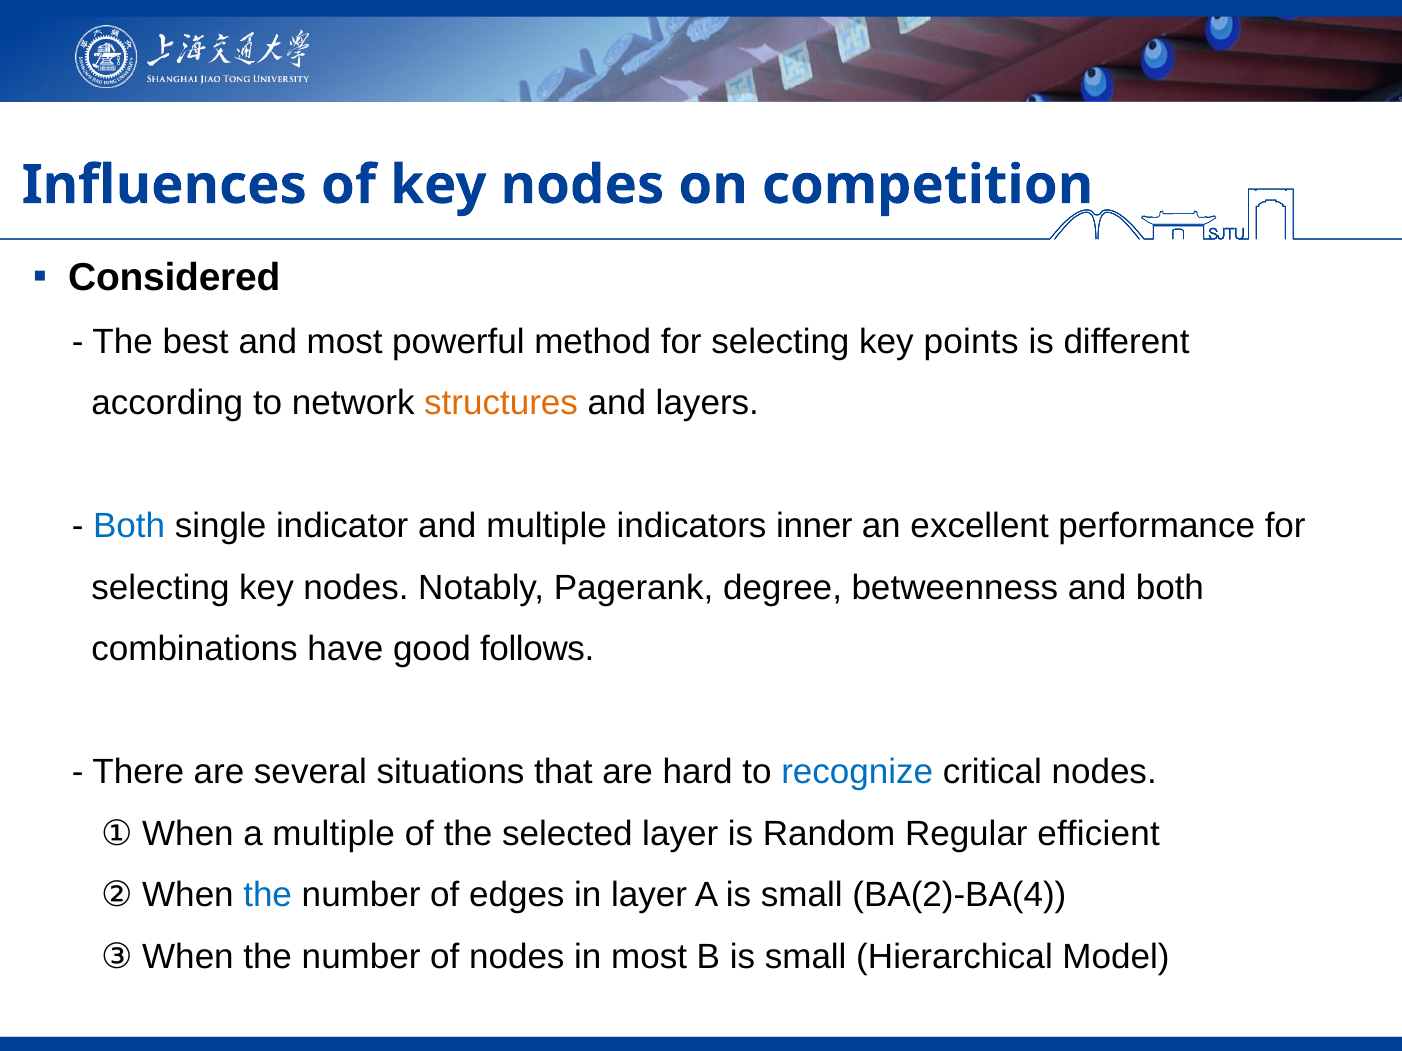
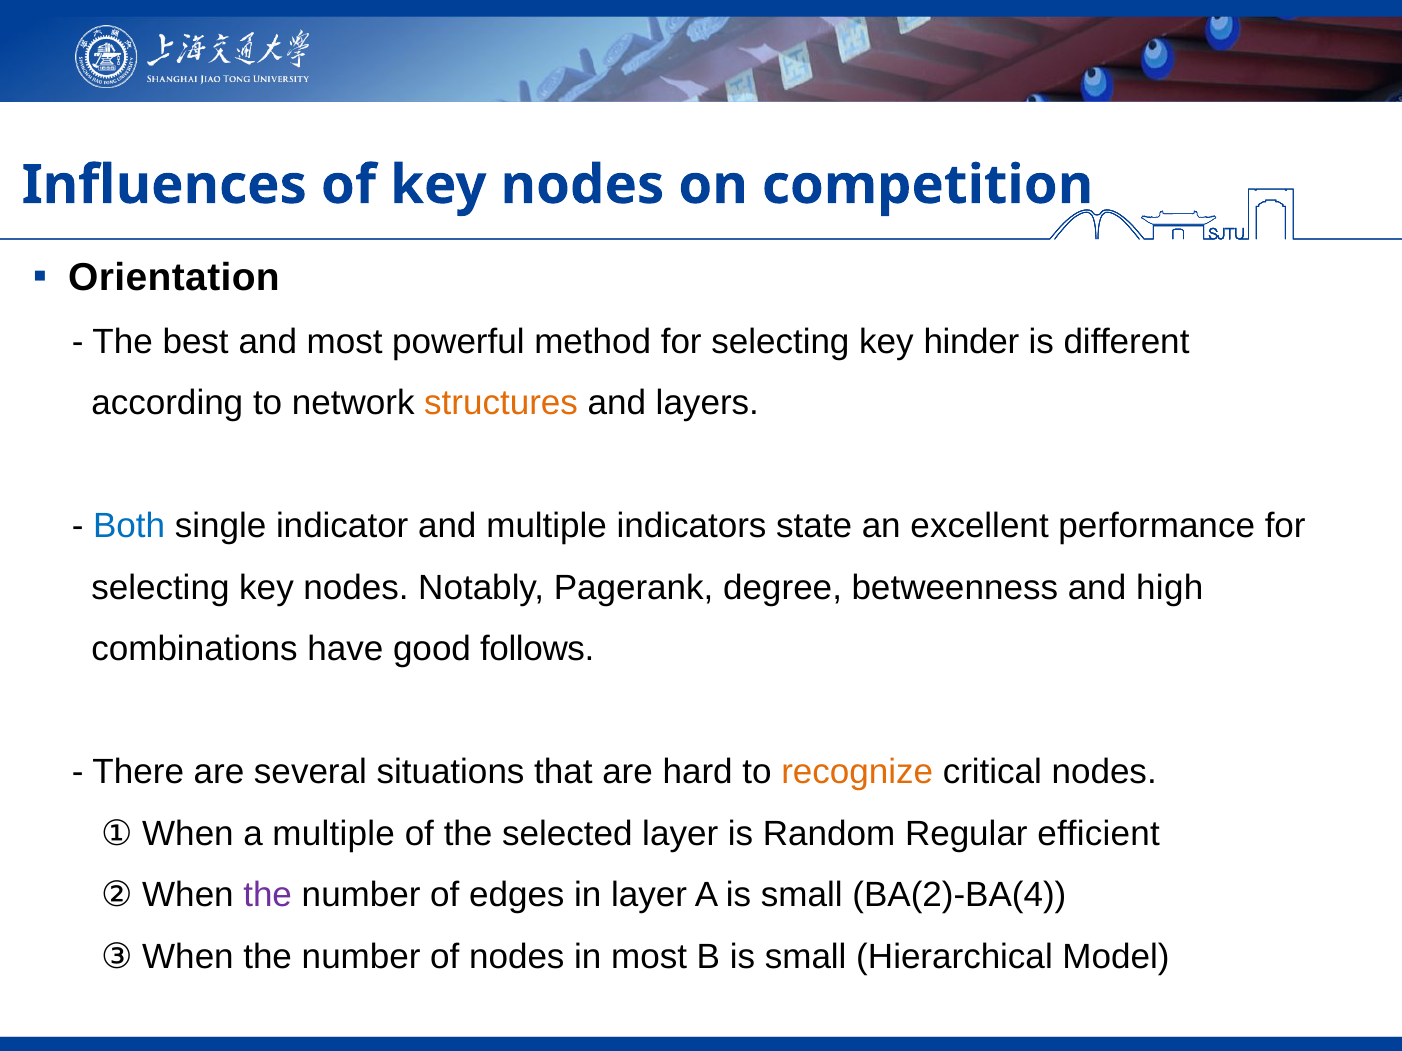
Considered: Considered -> Orientation
points: points -> hinder
inner: inner -> state
and both: both -> high
recognize colour: blue -> orange
the at (268, 896) colour: blue -> purple
